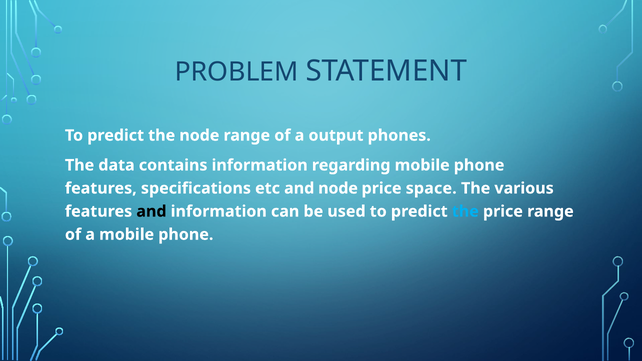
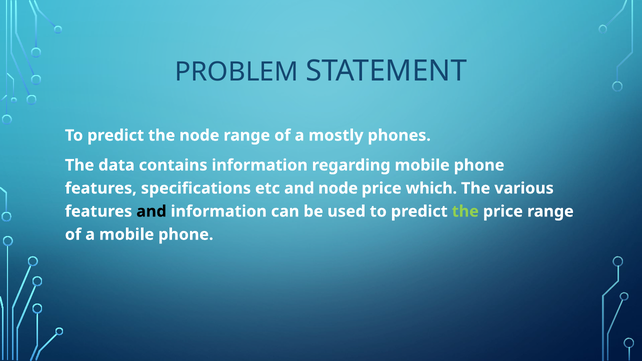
output: output -> mostly
space: space -> which
the at (465, 211) colour: light blue -> light green
